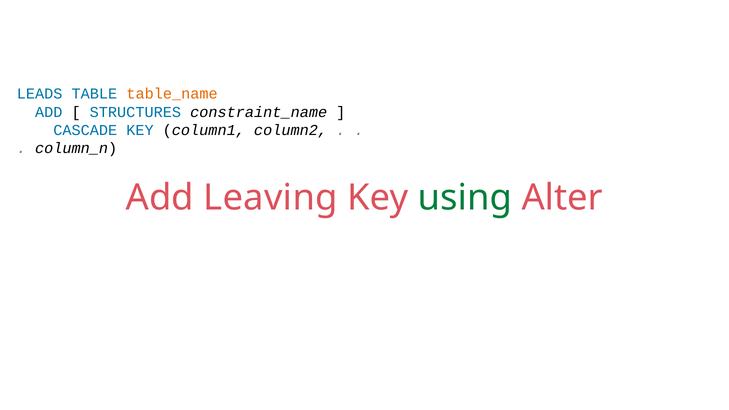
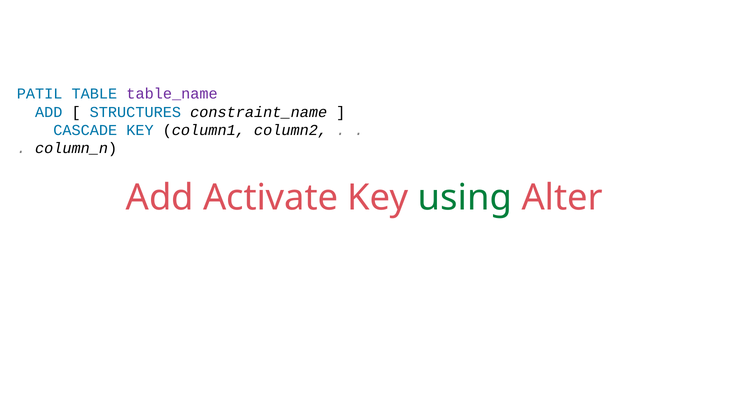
LEADS: LEADS -> PATIL
table_name colour: orange -> purple
Leaving: Leaving -> Activate
